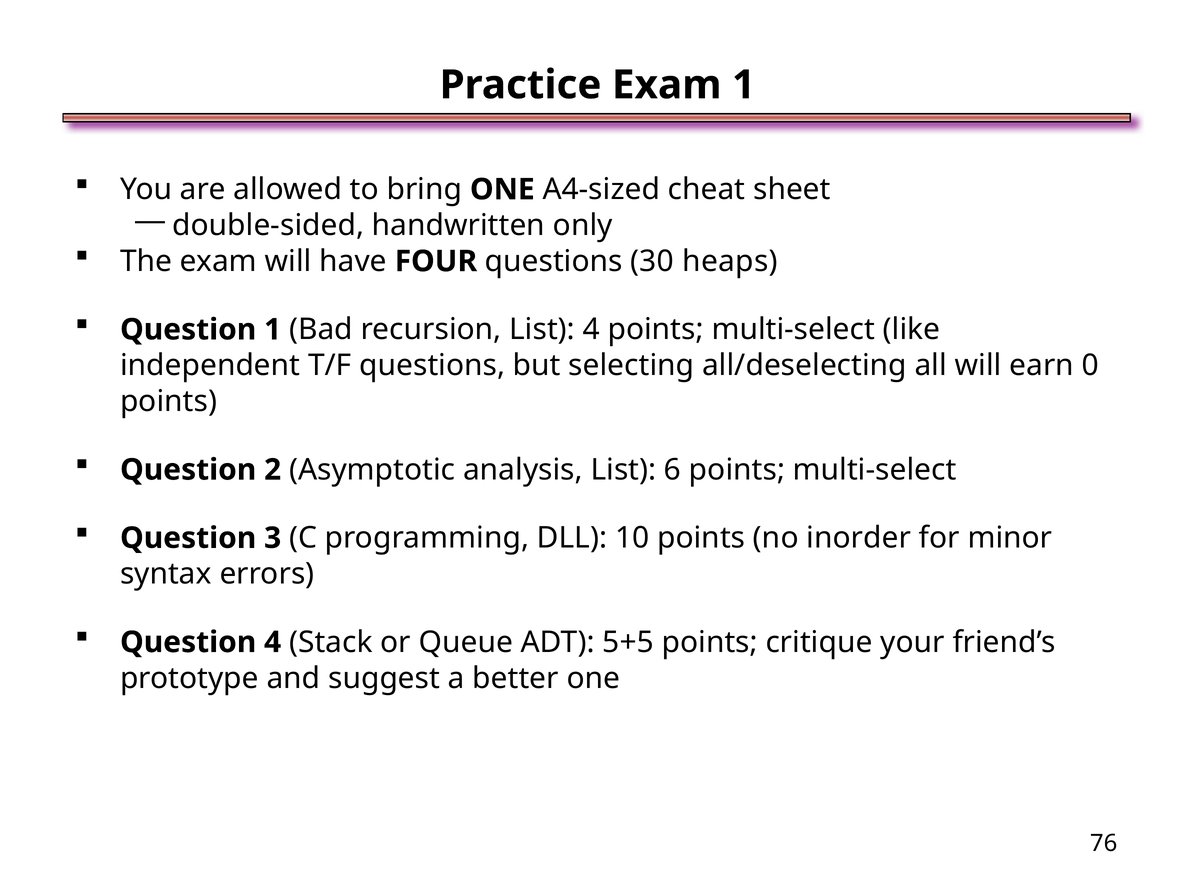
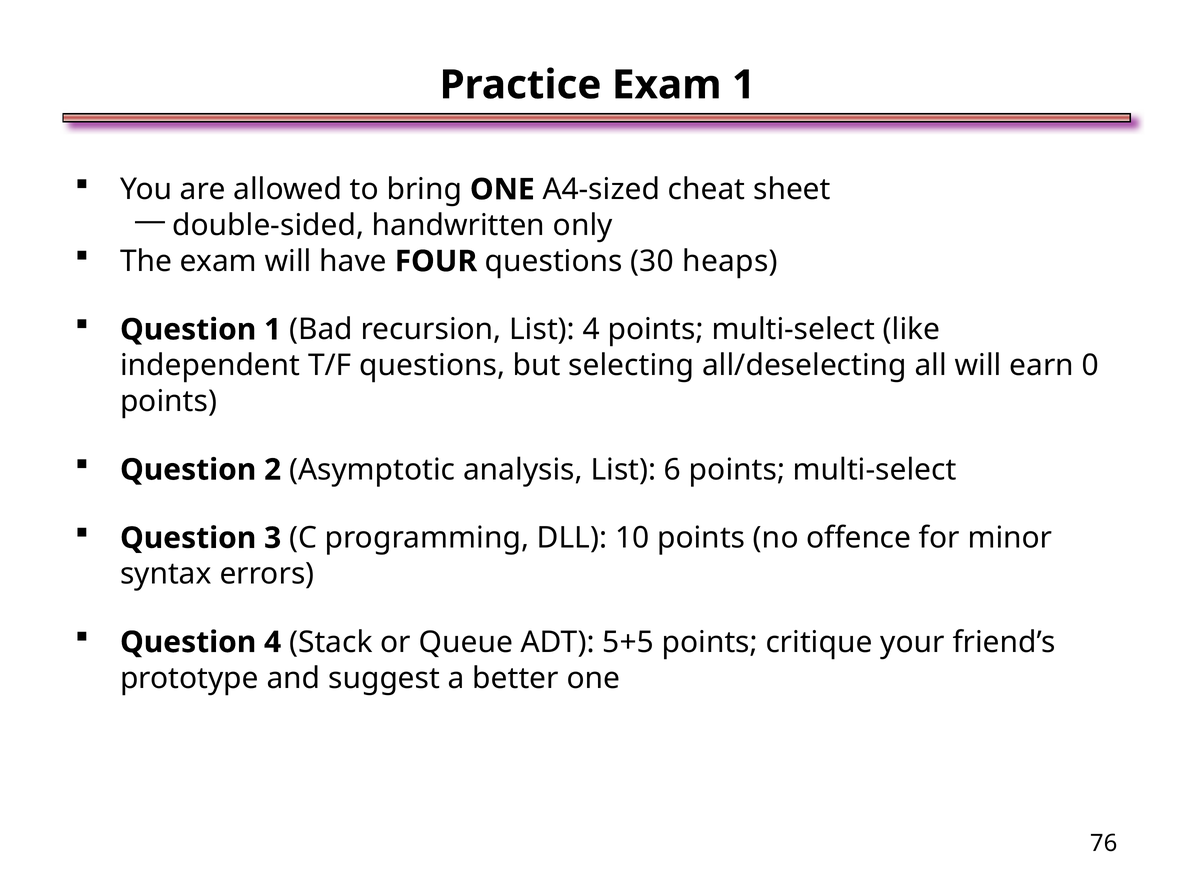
inorder: inorder -> offence
